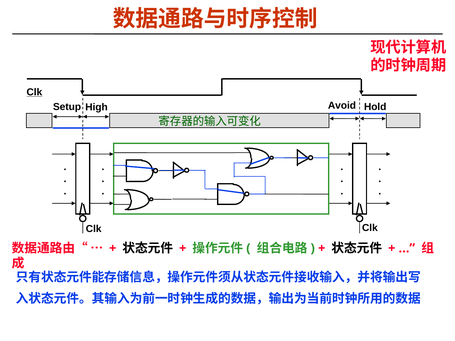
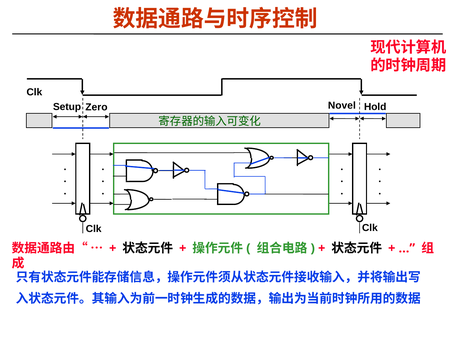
Clk at (34, 92) underline: present -> none
Avoid: Avoid -> Novel
High: High -> Zero
